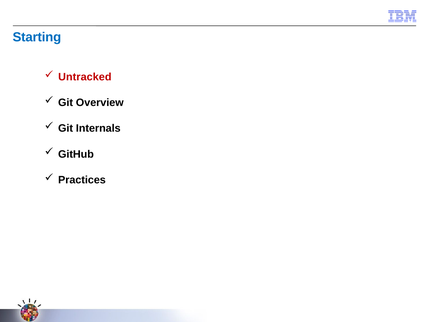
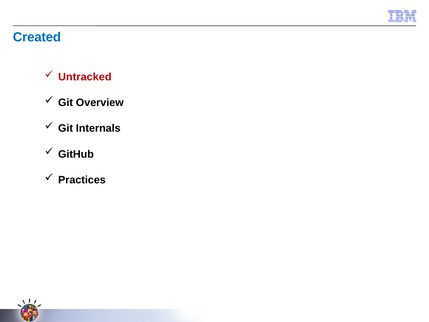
Starting: Starting -> Created
